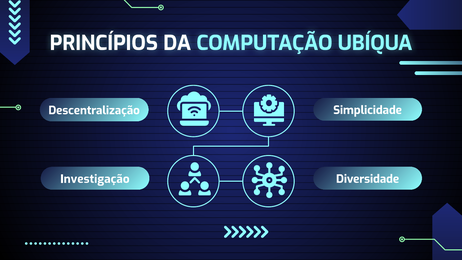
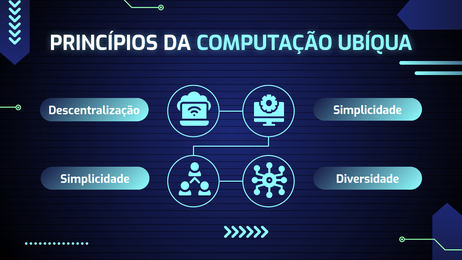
Investigação at (95, 179): Investigação -> Simplicidade
